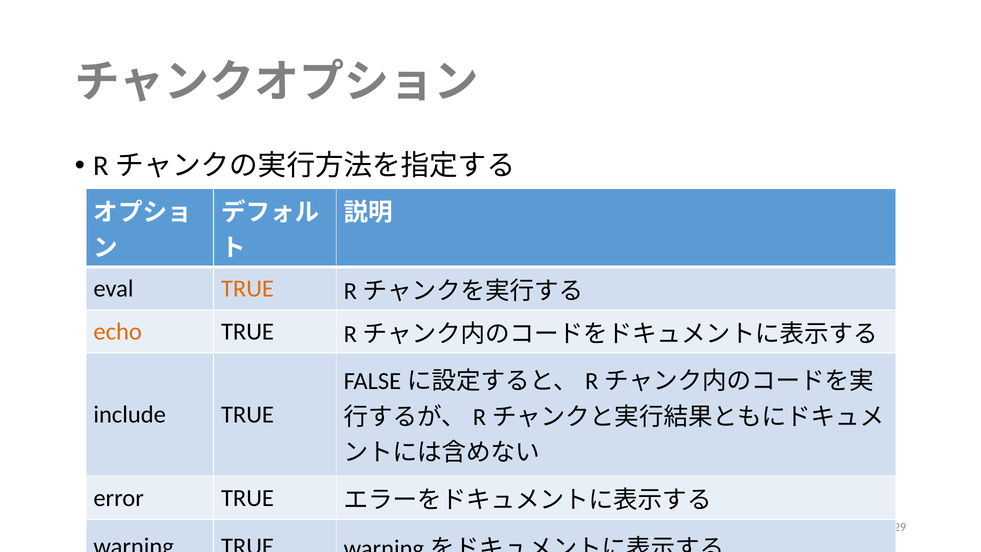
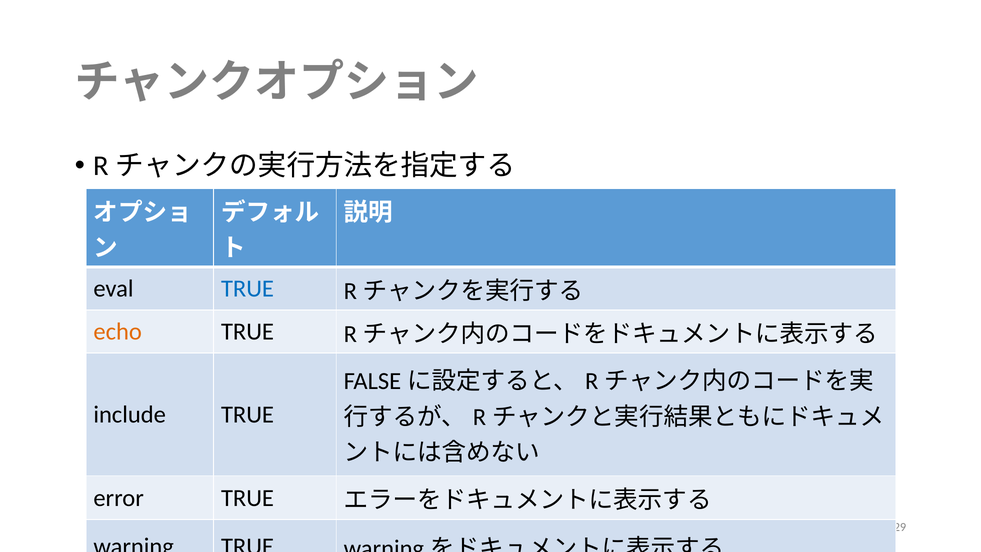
TRUE at (247, 289) colour: orange -> blue
